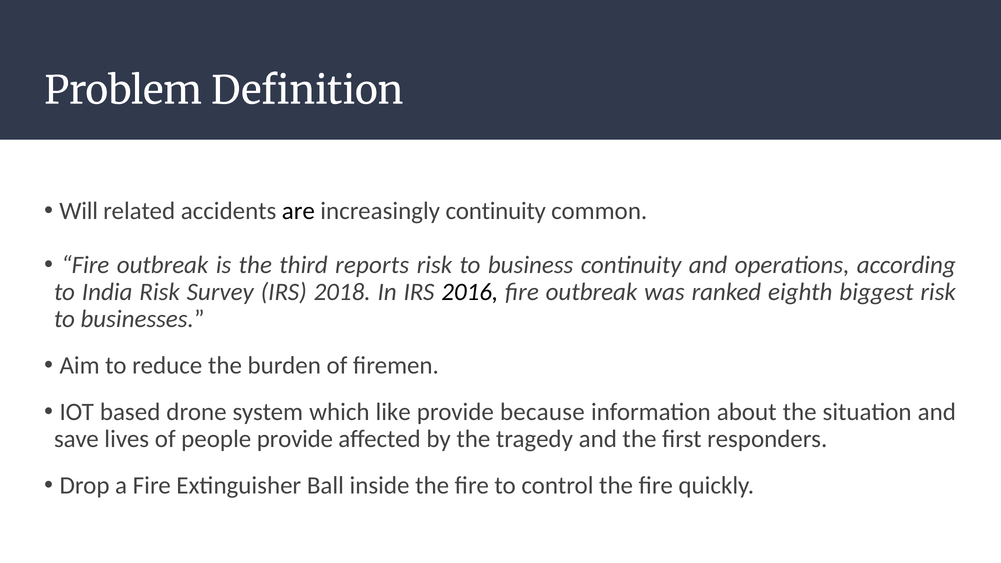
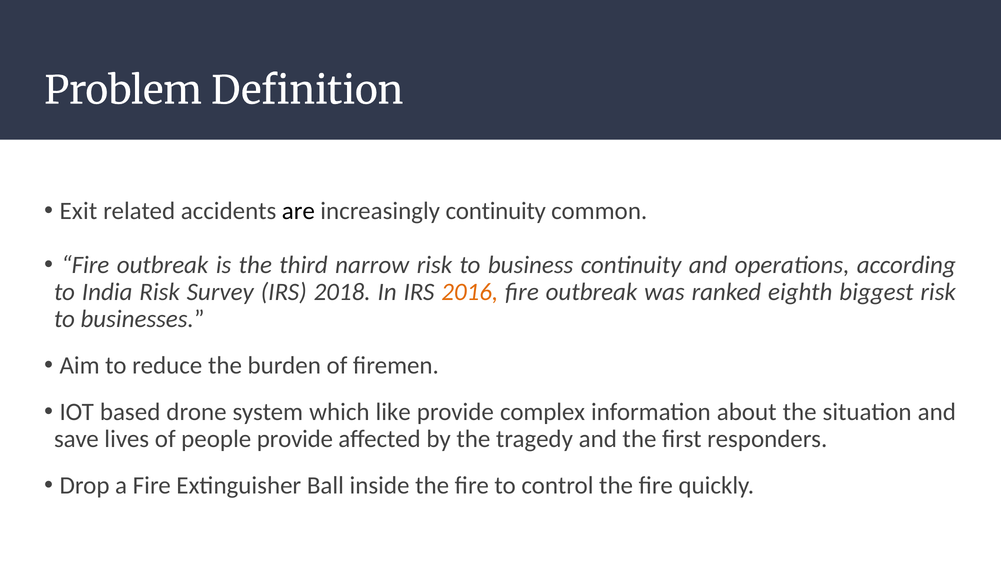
Will: Will -> Exit
reports: reports -> narrow
2016 colour: black -> orange
because: because -> complex
